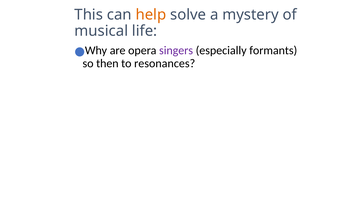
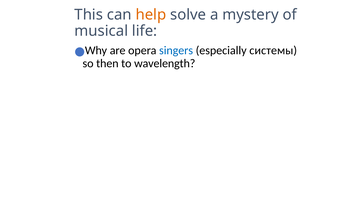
singers colour: purple -> blue
formants: formants -> системы
resonances: resonances -> wavelength
